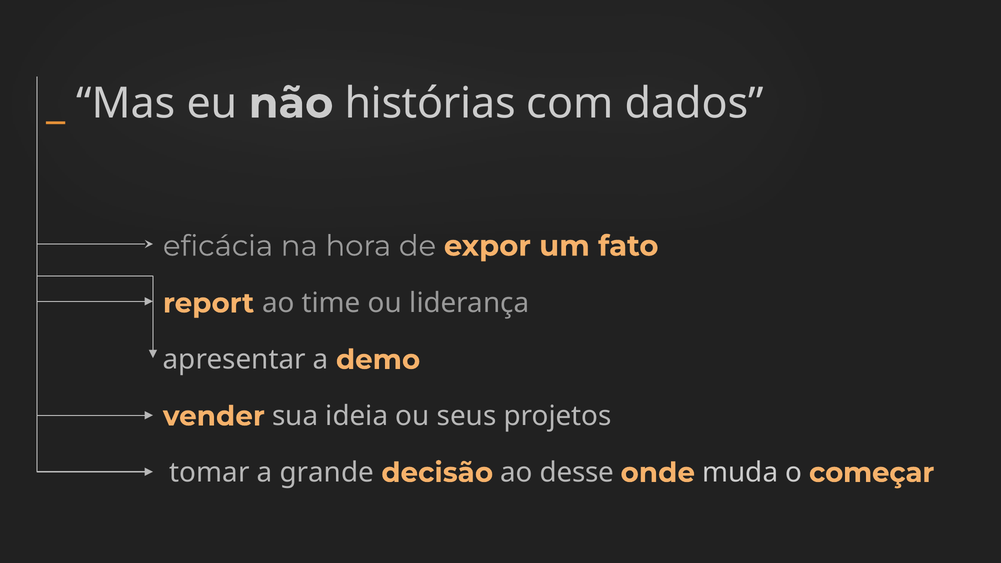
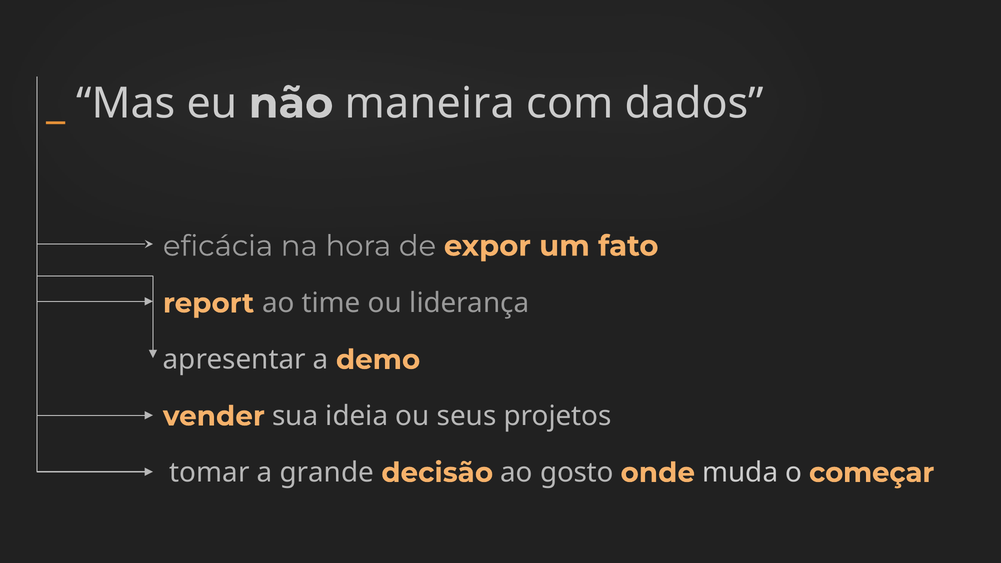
histórias: histórias -> maneira
desse: desse -> gosto
